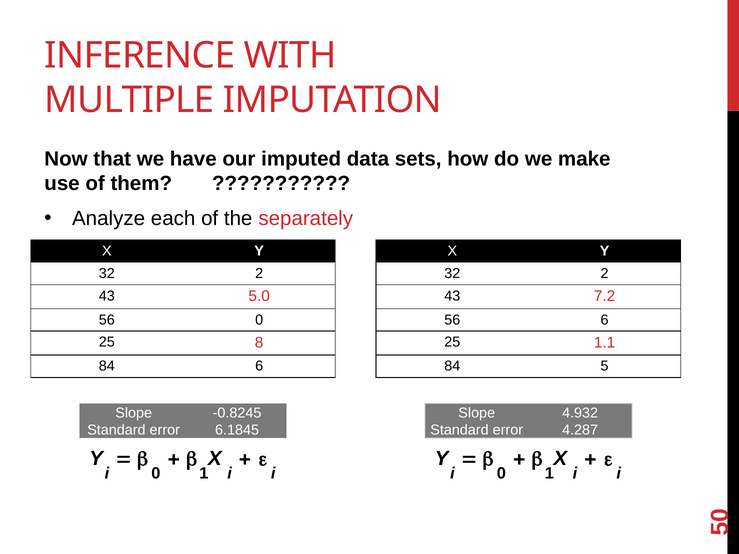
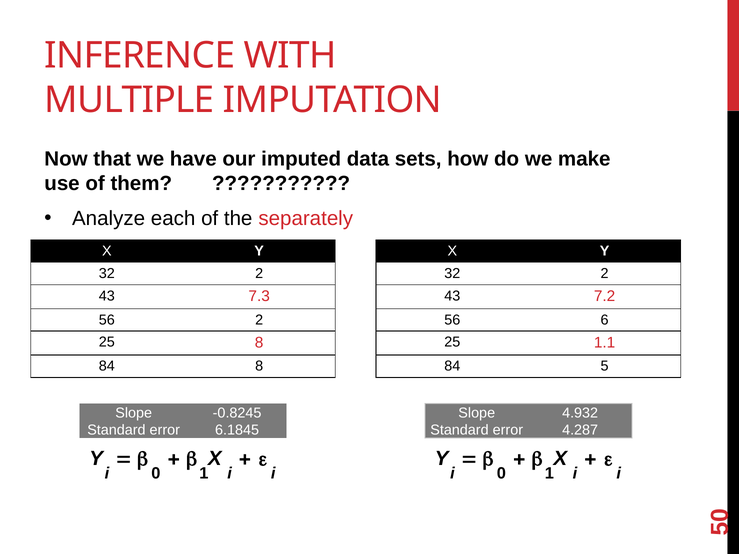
5.0: 5.0 -> 7.3
56 0: 0 -> 2
84 6: 6 -> 8
